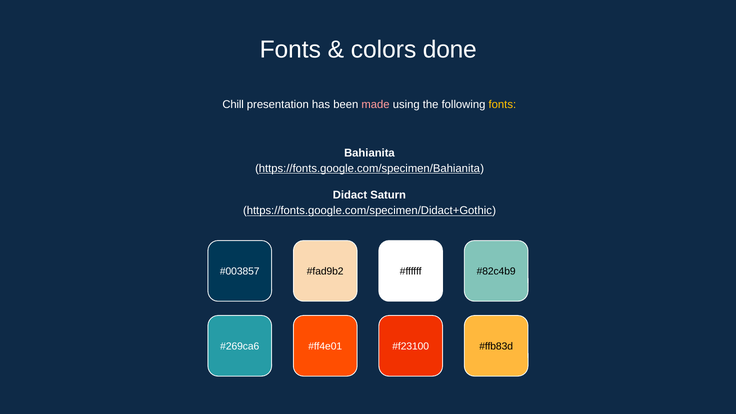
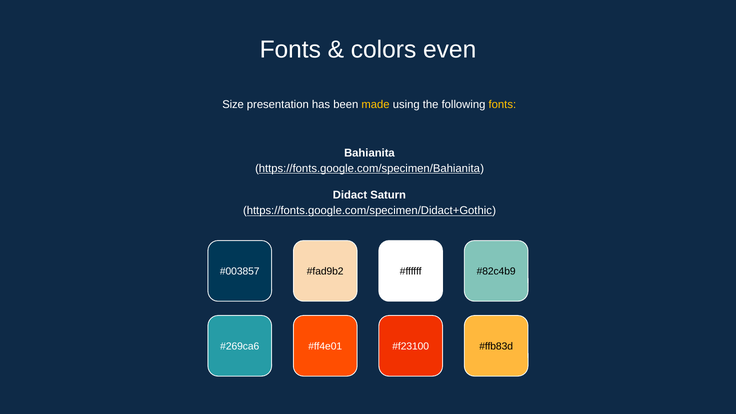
done: done -> even
Chill: Chill -> Size
made colour: pink -> yellow
